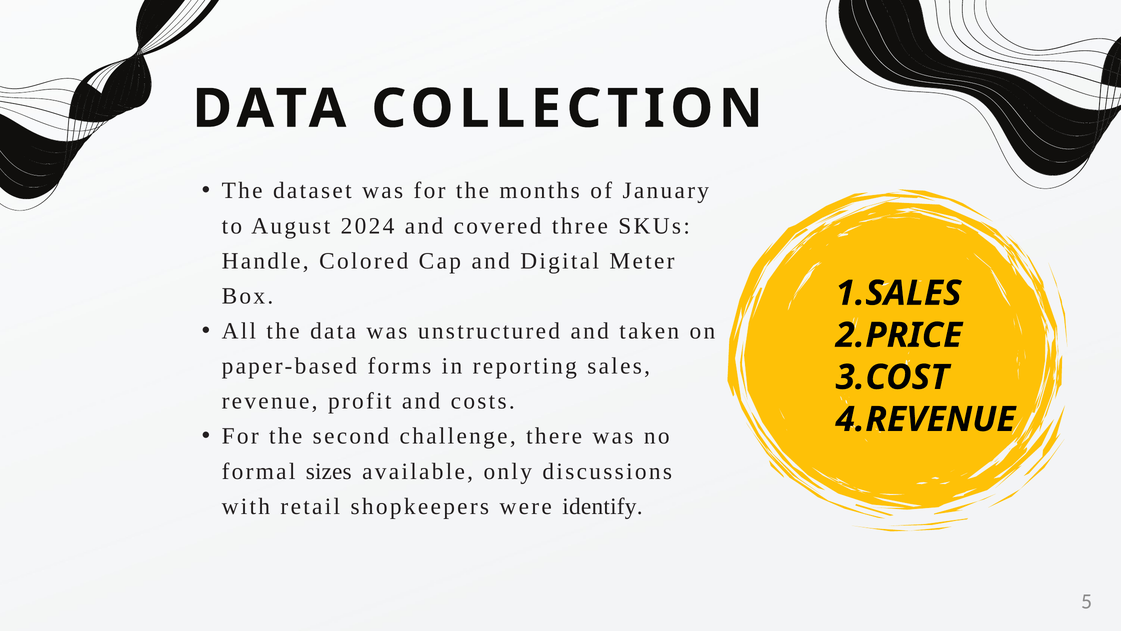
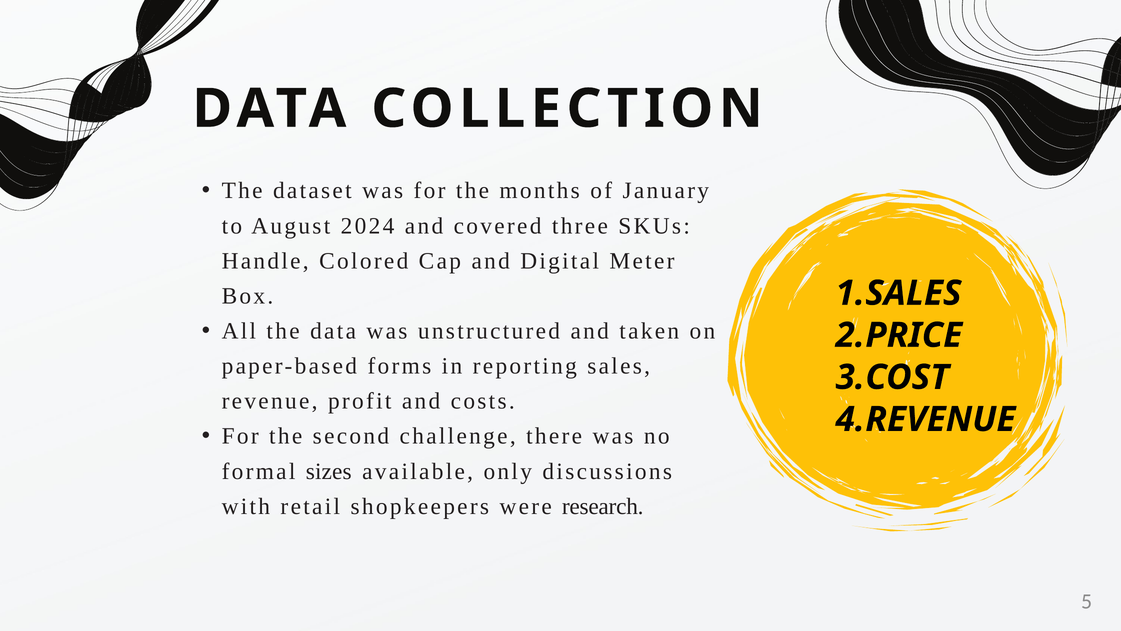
identify: identify -> research
